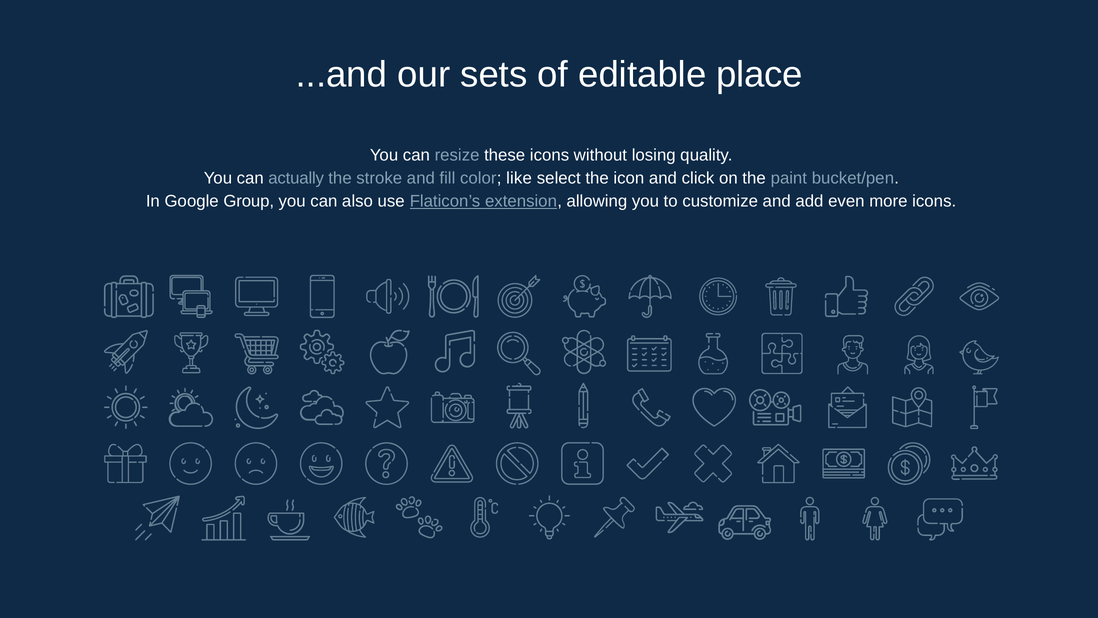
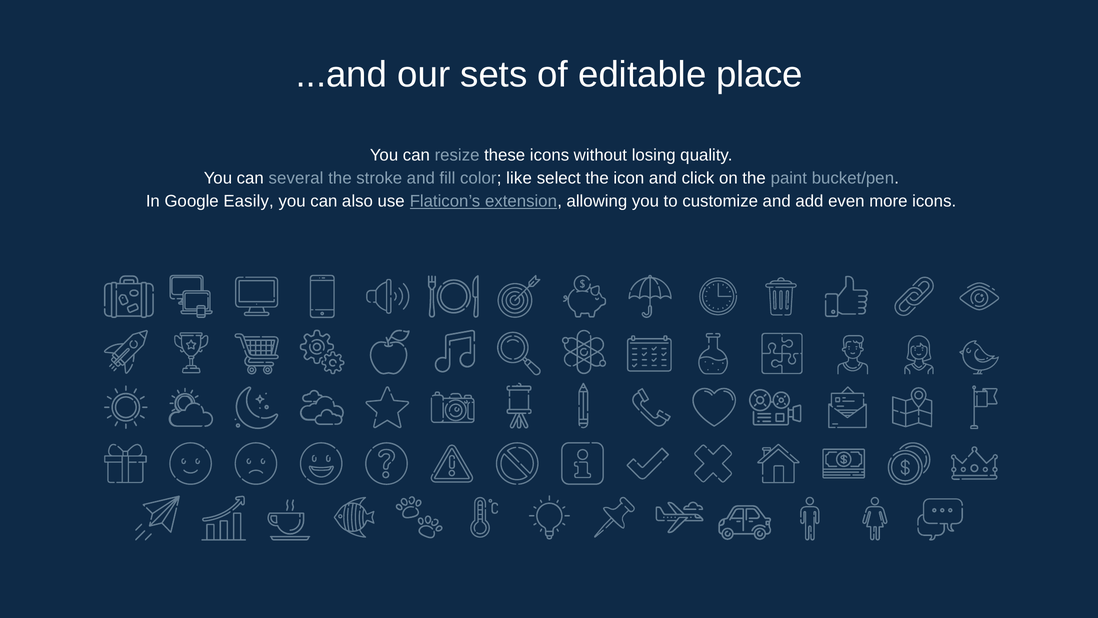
actually: actually -> several
Group: Group -> Easily
